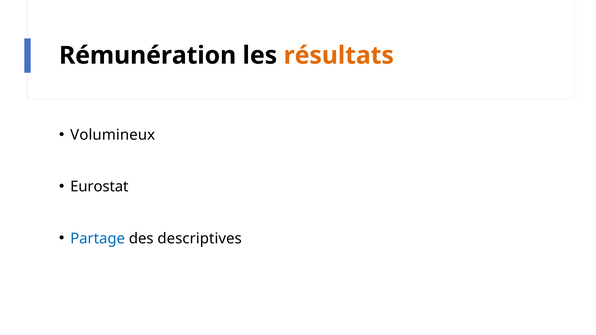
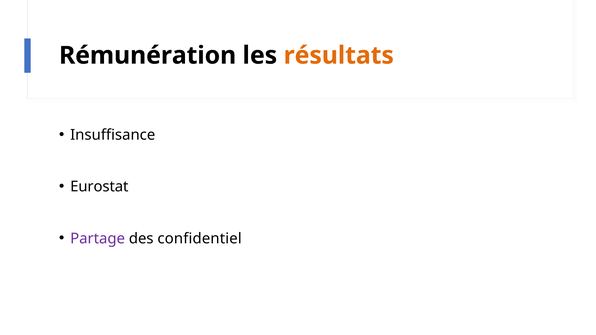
Volumineux: Volumineux -> Insuffisance
Partage colour: blue -> purple
descriptives: descriptives -> confidentiel
